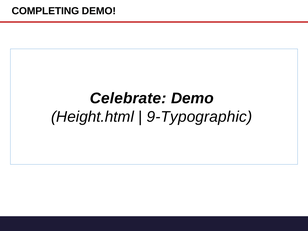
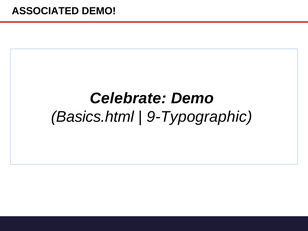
COMPLETING: COMPLETING -> ASSOCIATED
Height.html: Height.html -> Basics.html
